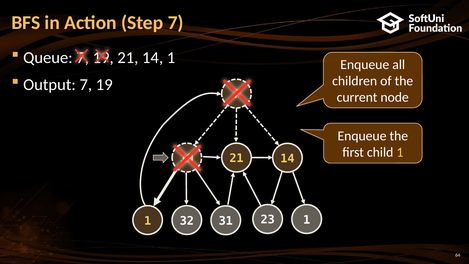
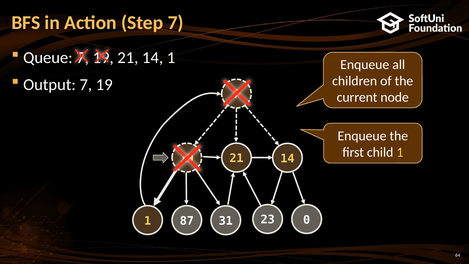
23 1: 1 -> 0
32: 32 -> 87
